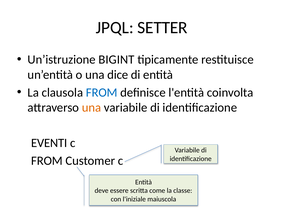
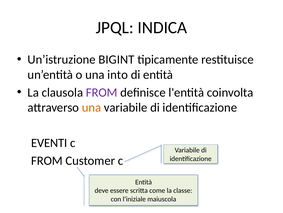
SETTER: SETTER -> INDICA
dice: dice -> into
FROM at (102, 92) colour: blue -> purple
